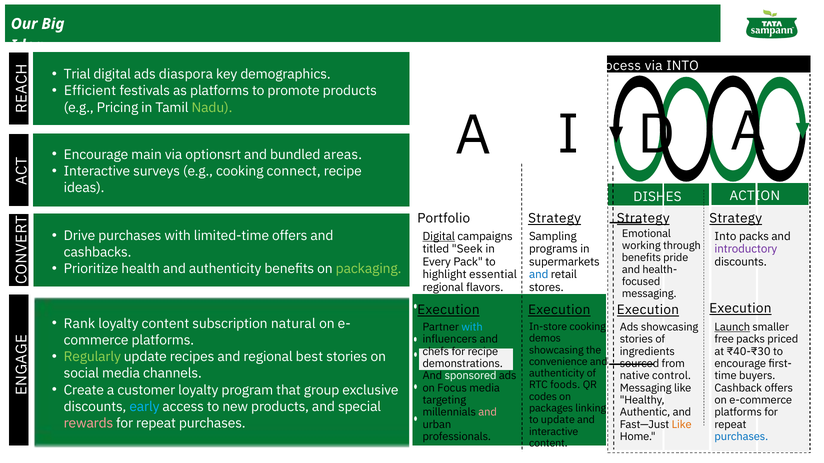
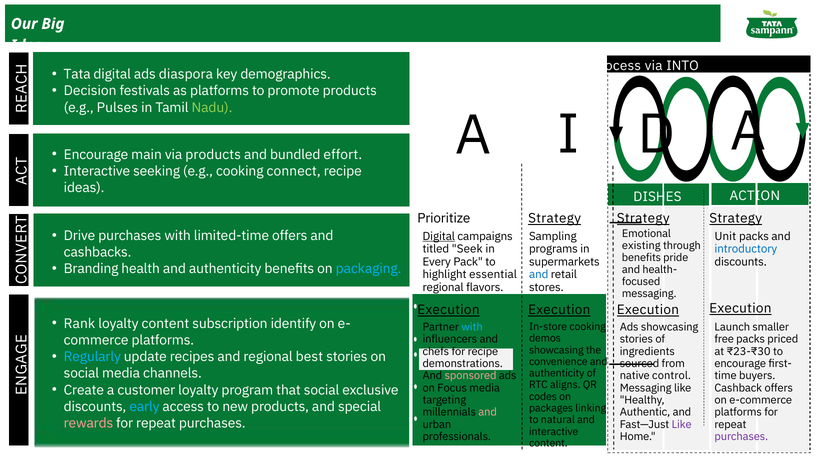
Trial: Trial -> Tata
Efficient: Efficient -> Decision
Pricing: Pricing -> Pulses
via optionsrt: optionsrt -> products
areas: areas -> effort
surveys: surveys -> seeking
Portfolio: Portfolio -> Prioritize
Into at (725, 237): Into -> Unit
working: working -> existing
introductory colour: purple -> blue
Prioritize: Prioritize -> Branding
packaging colour: light green -> light blue
natural: natural -> identify
Launch underline: present -> none
₹40-₹30: ₹40-₹30 -> ₹23-₹30
Regularly colour: light green -> light blue
sponsored colour: white -> pink
foods: foods -> aligns
that group: group -> social
to update: update -> natural
Like at (682, 425) colour: orange -> purple
purchases at (741, 437) colour: blue -> purple
